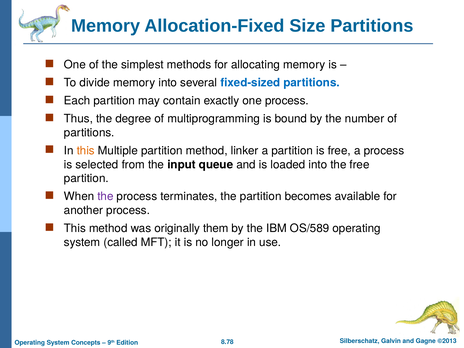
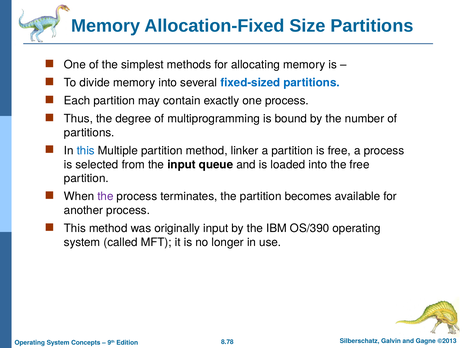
this at (86, 151) colour: orange -> blue
originally them: them -> input
OS/589: OS/589 -> OS/390
